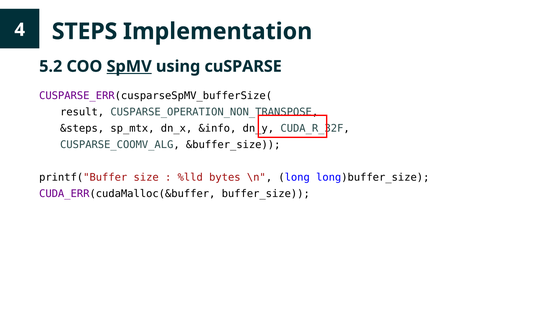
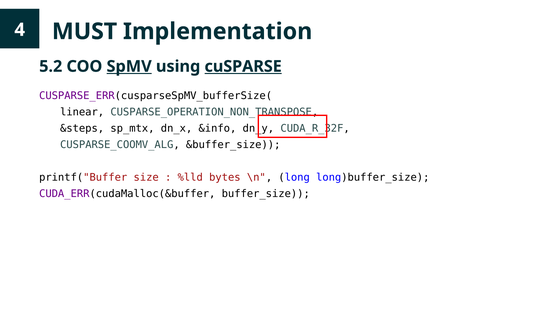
STEPS: STEPS -> MUST
cuSPARSE underline: none -> present
result: result -> linear
